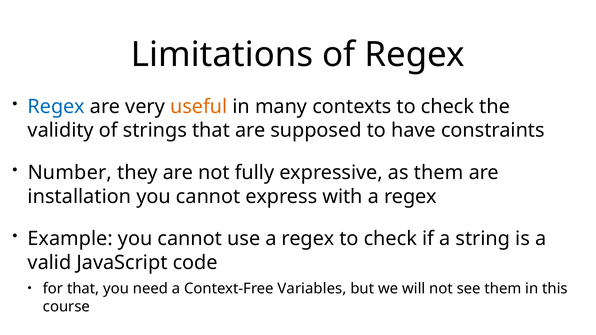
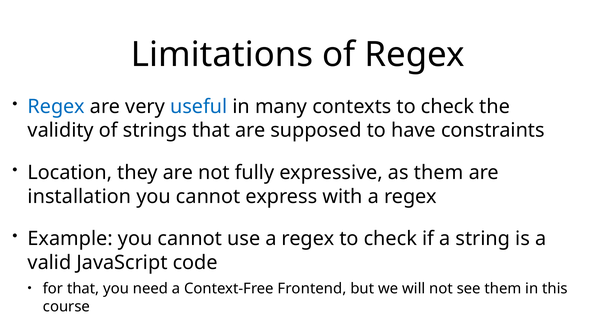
useful colour: orange -> blue
Number: Number -> Location
Variables: Variables -> Frontend
